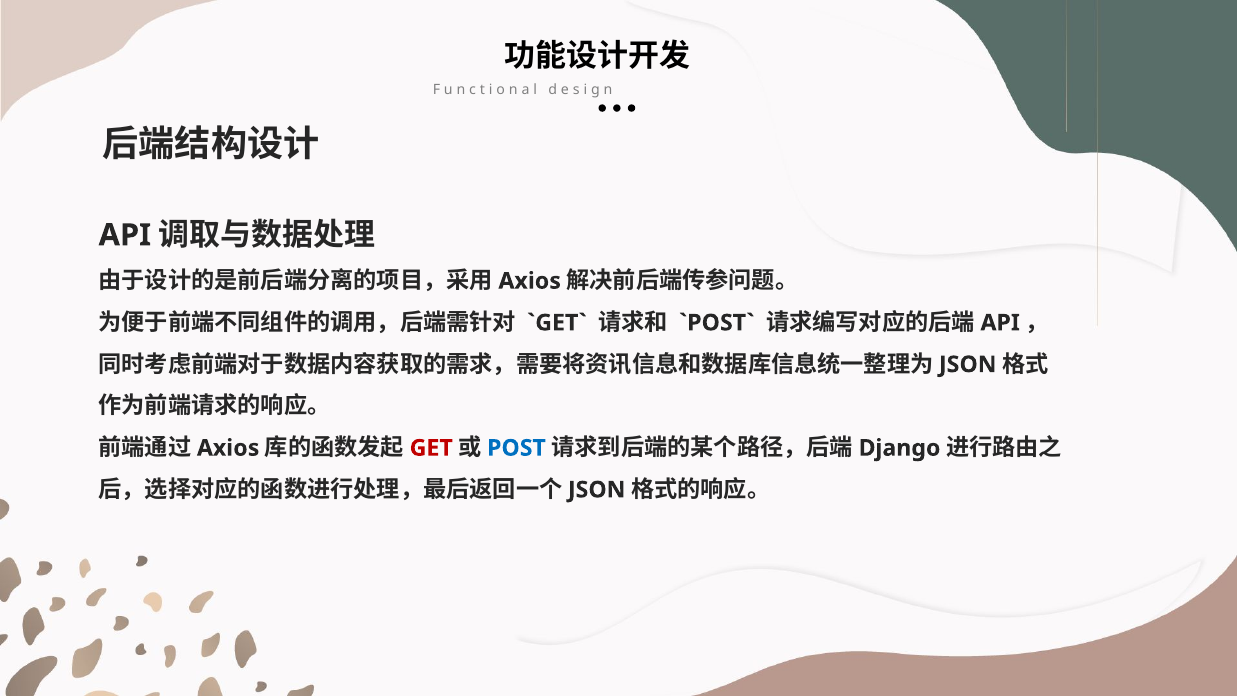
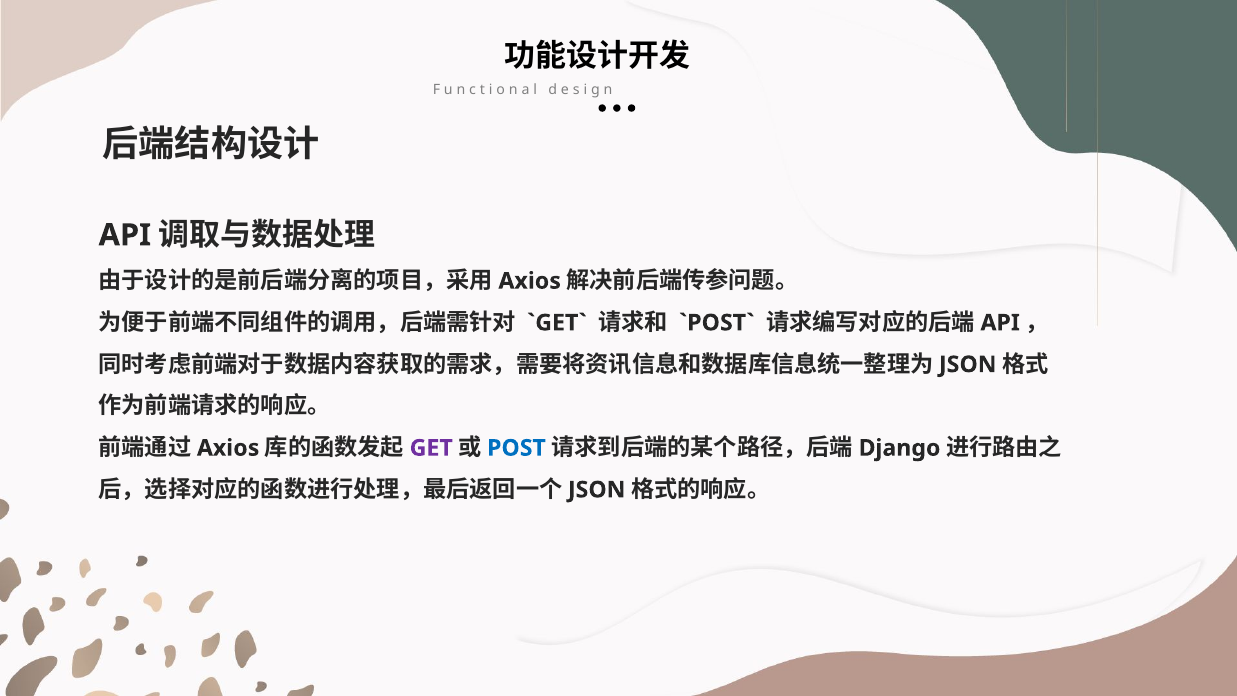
GET colour: red -> purple
